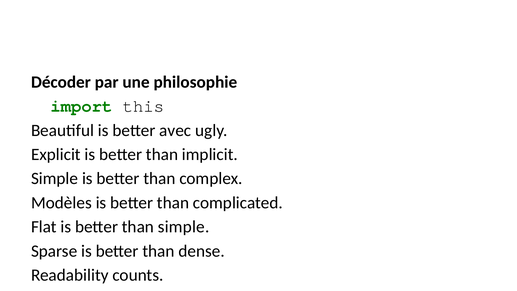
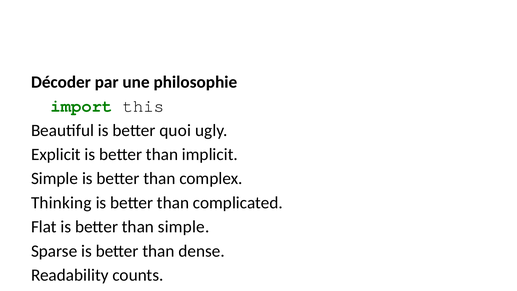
avec: avec -> quoi
Modèles: Modèles -> Thinking
